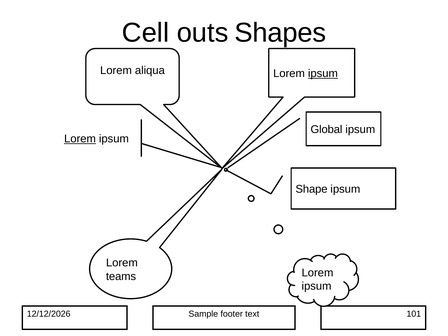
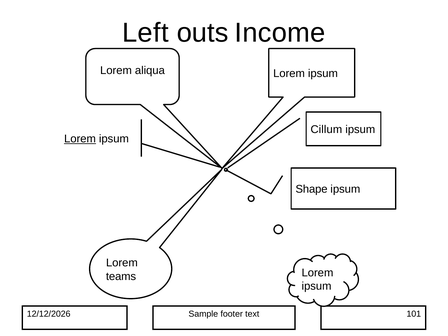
Cell: Cell -> Left
Shapes: Shapes -> Income
ipsum at (323, 74) underline: present -> none
Global: Global -> Cillum
